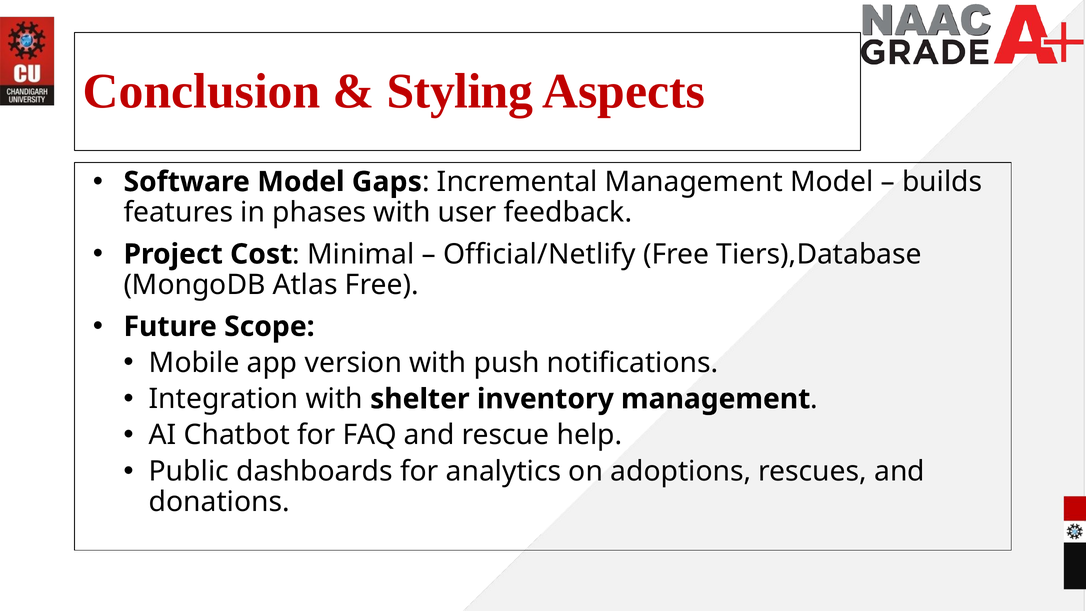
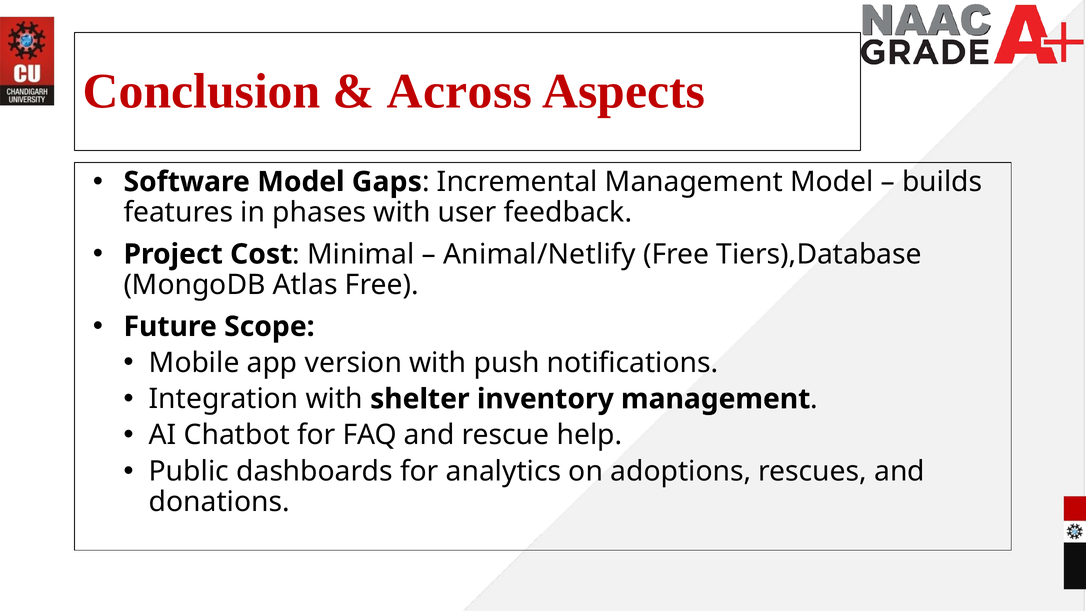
Styling: Styling -> Across
Official/Netlify: Official/Netlify -> Animal/Netlify
